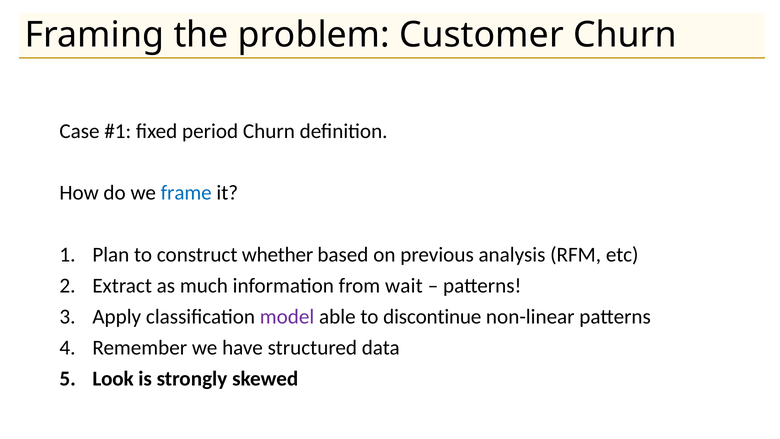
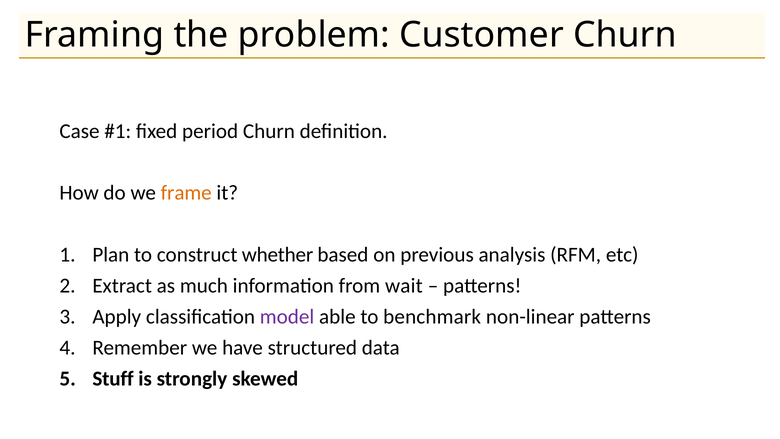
frame colour: blue -> orange
discontinue: discontinue -> benchmark
Look: Look -> Stuff
